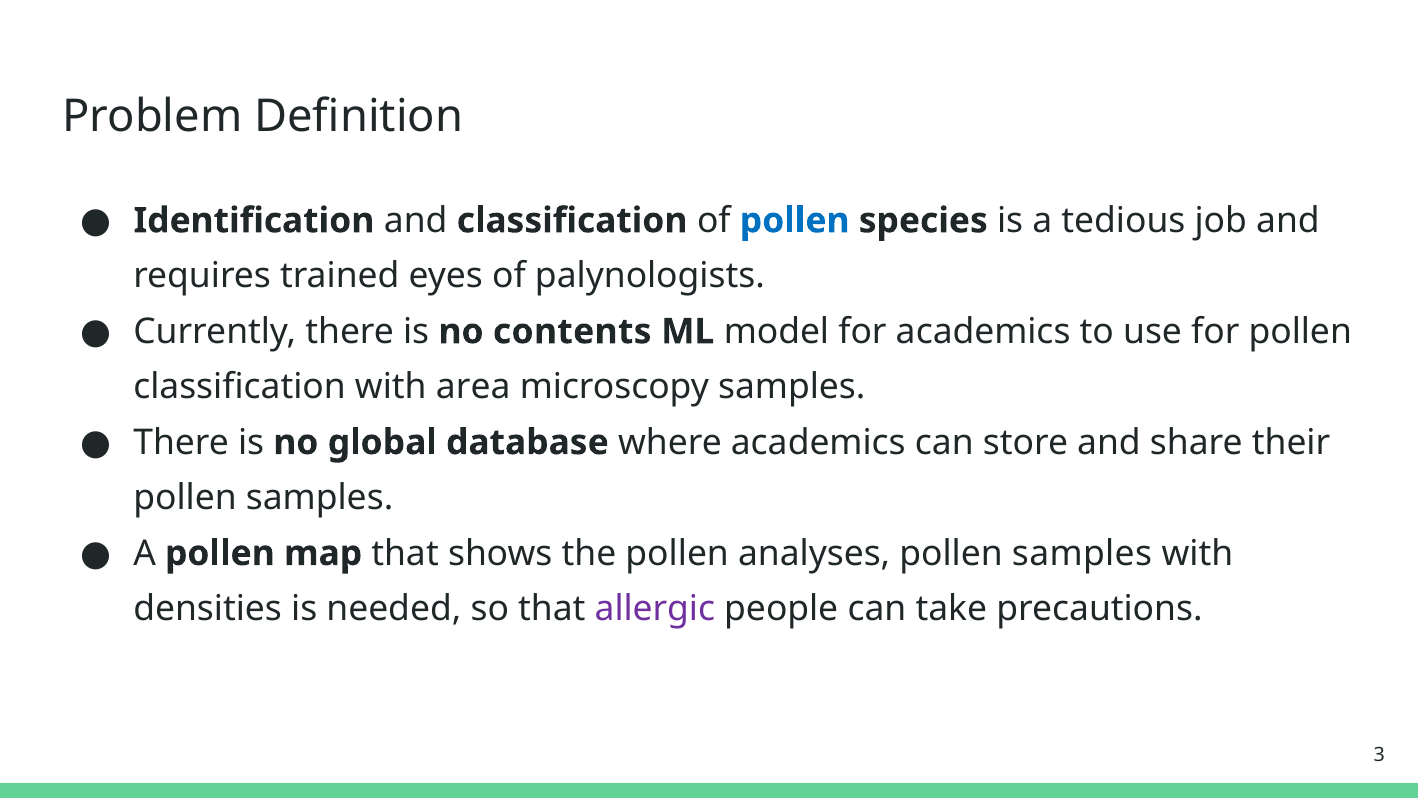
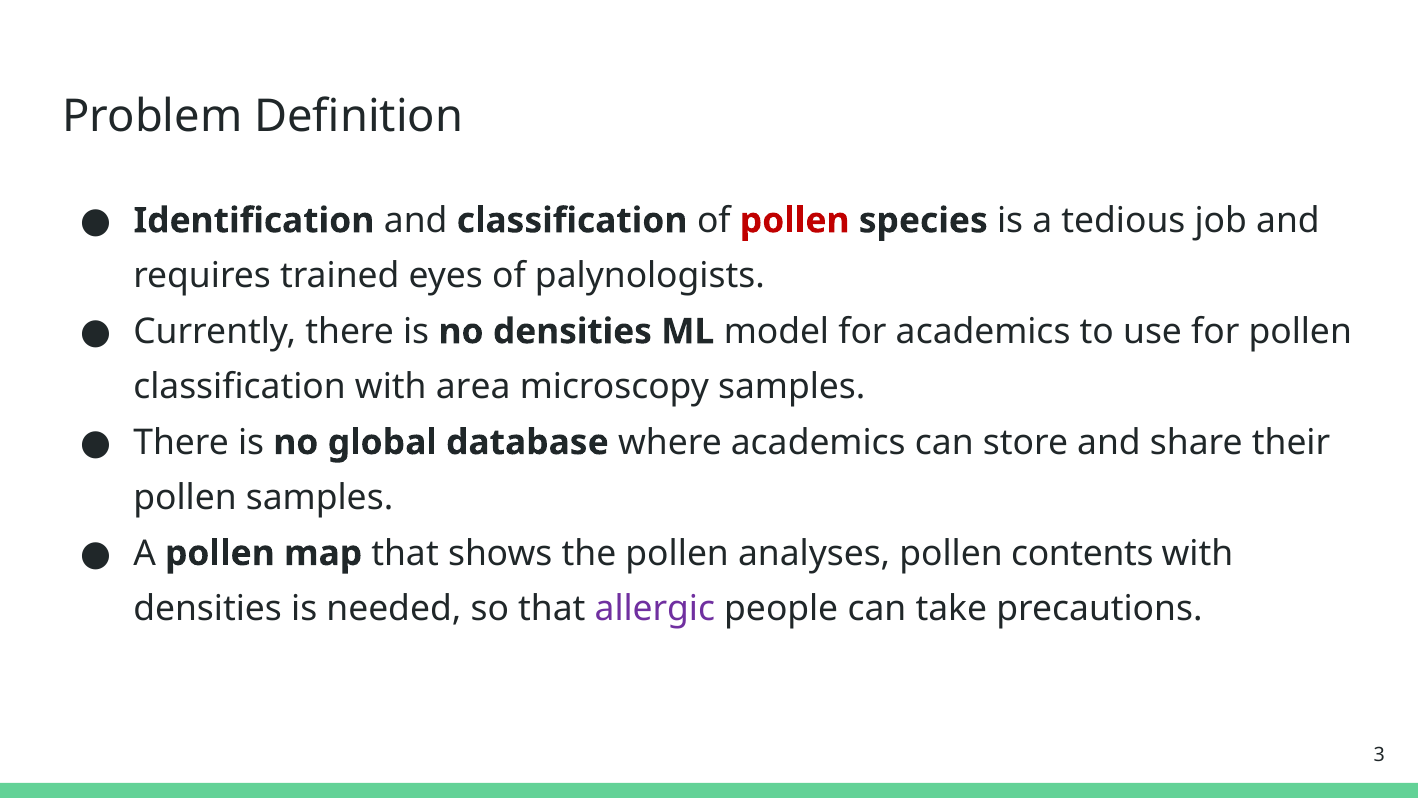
pollen at (795, 221) colour: blue -> red
no contents: contents -> densities
analyses pollen samples: samples -> contents
